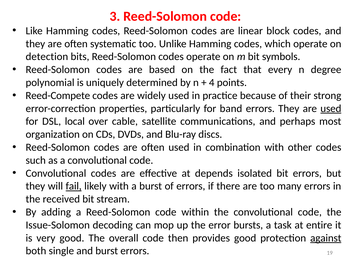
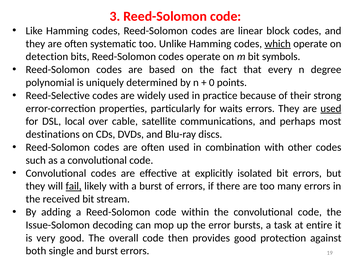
which underline: none -> present
4: 4 -> 0
Reed-Compete: Reed-Compete -> Reed-Selective
band: band -> waits
organization: organization -> destinations
depends: depends -> explicitly
against underline: present -> none
